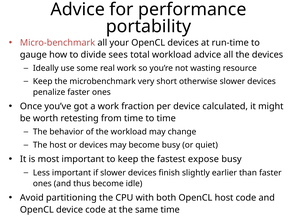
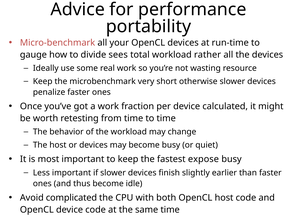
workload advice: advice -> rather
partitioning: partitioning -> complicated
